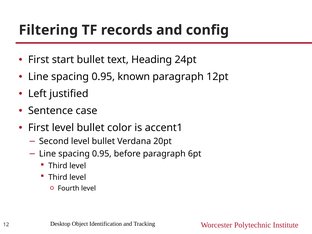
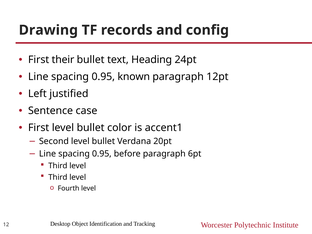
Filtering: Filtering -> Drawing
start: start -> their
